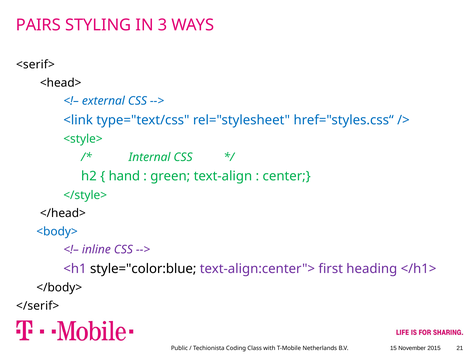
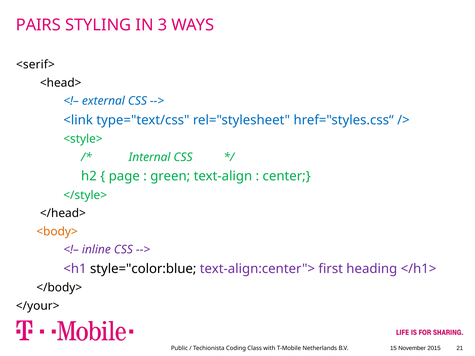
hand: hand -> page
<body> colour: blue -> orange
</serif>: </serif> -> </your>
